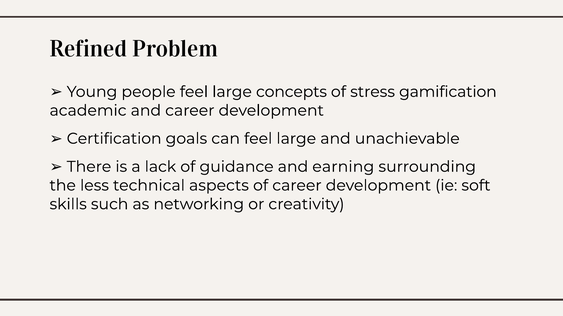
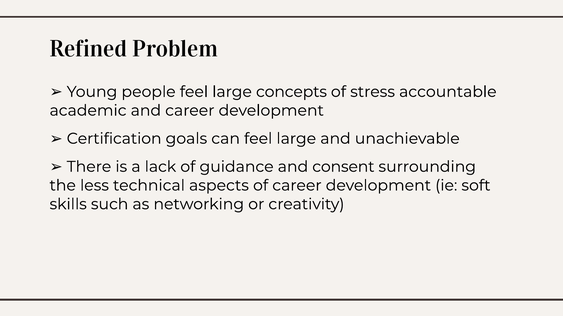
gamification: gamification -> accountable
earning: earning -> consent
